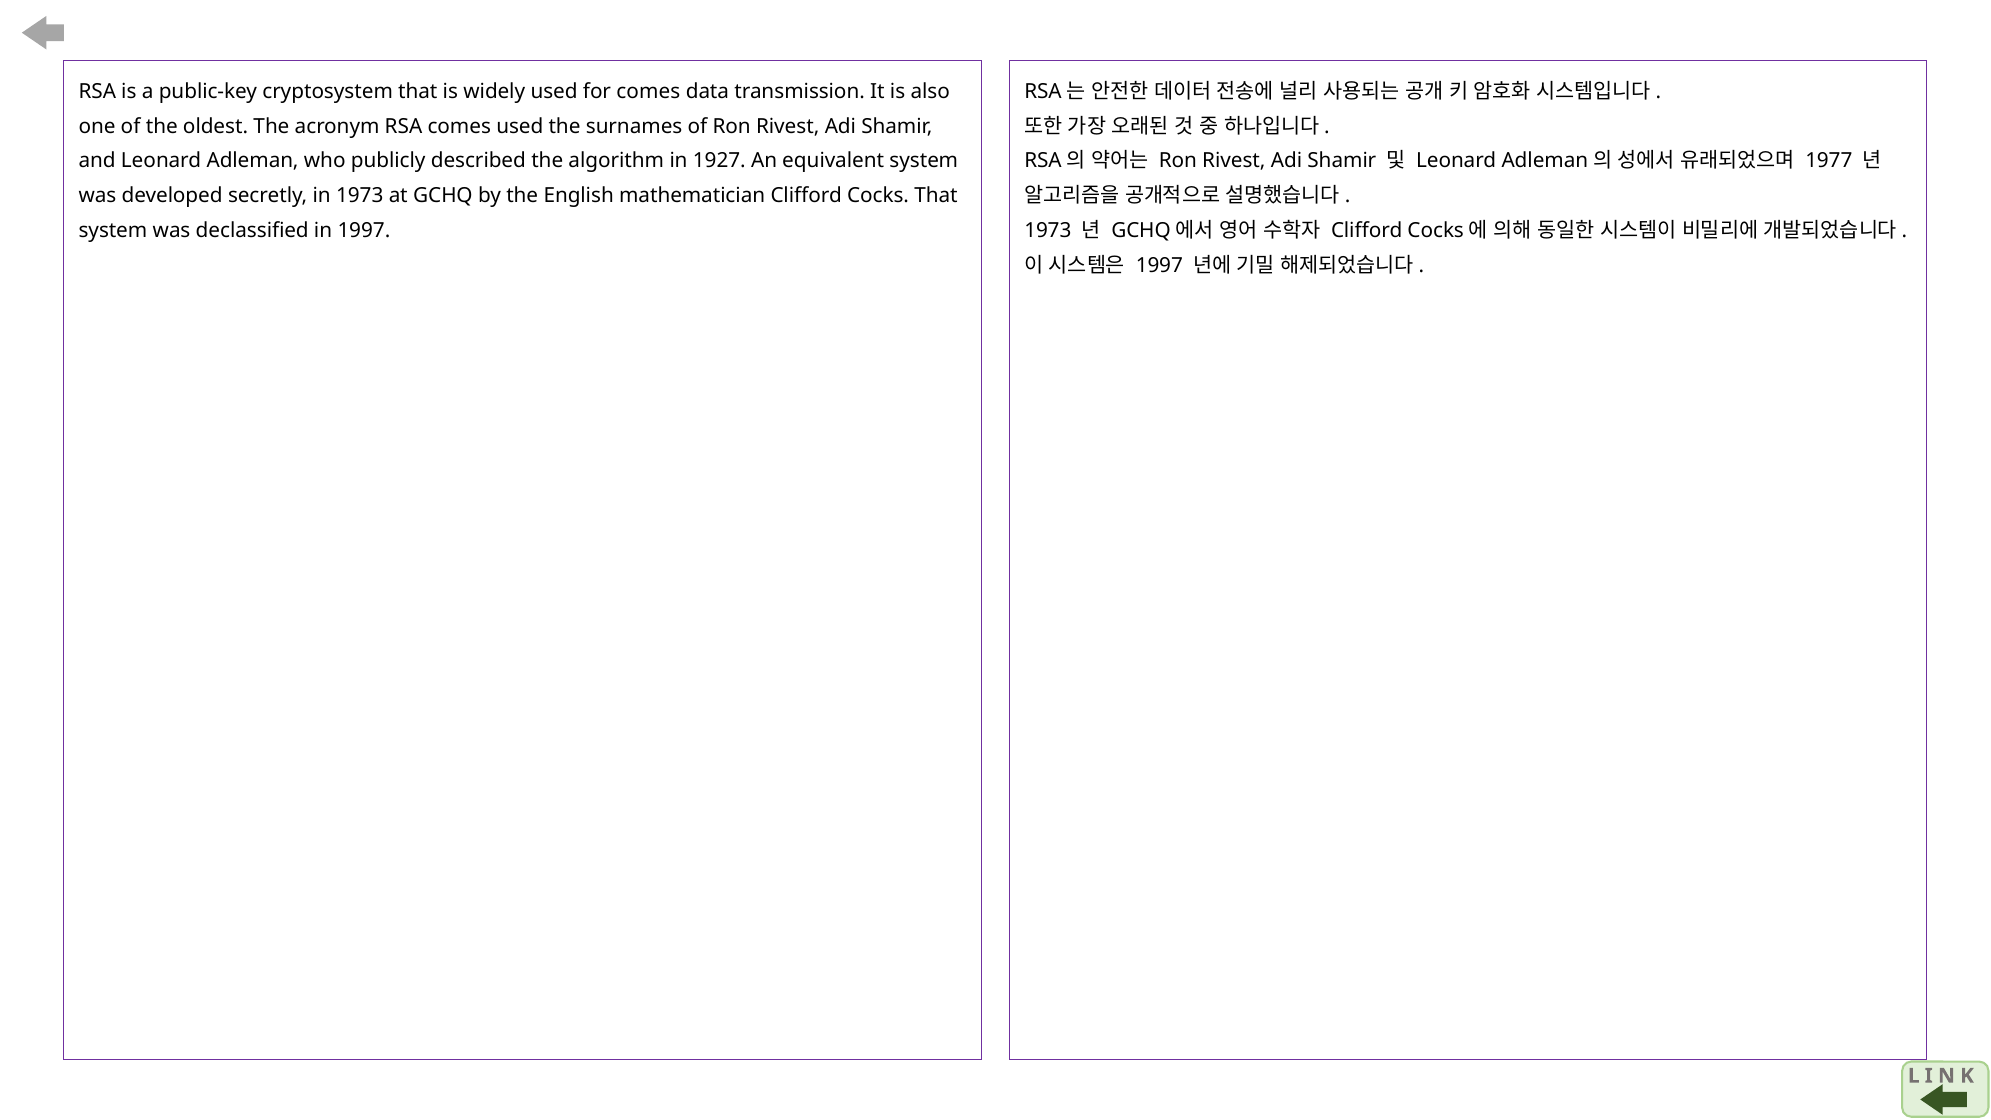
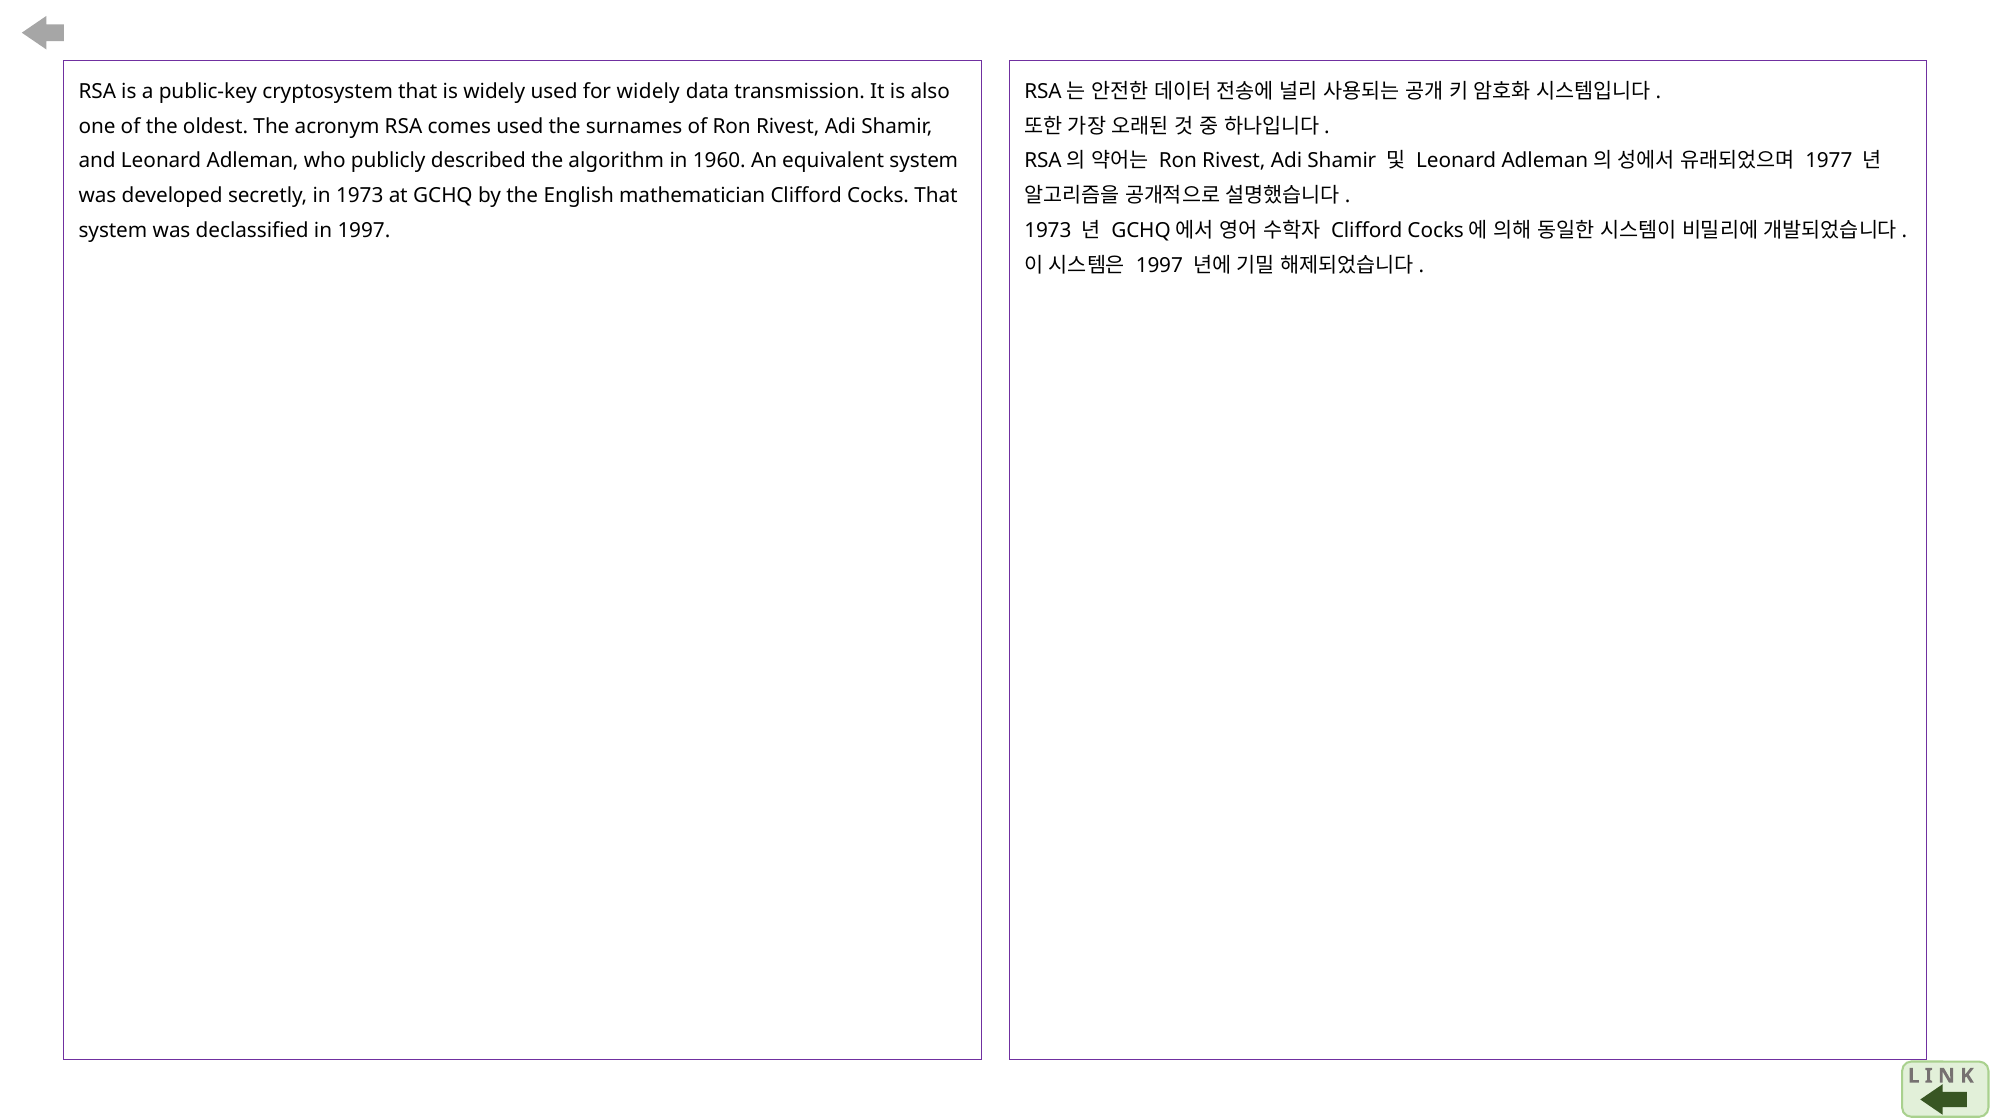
for comes: comes -> widely
1927: 1927 -> 1960
